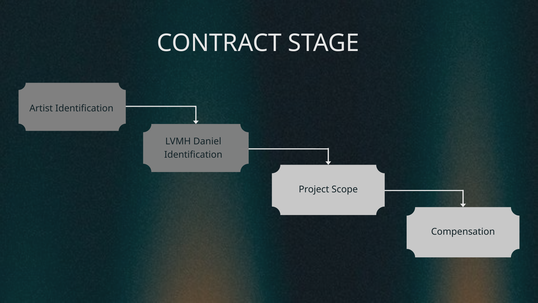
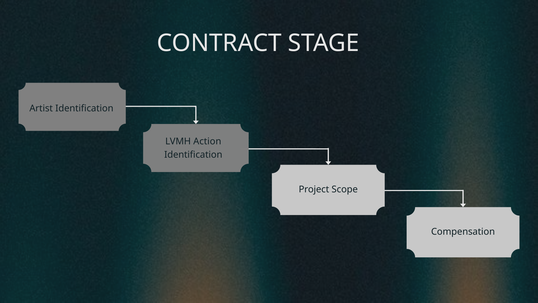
Daniel: Daniel -> Action
